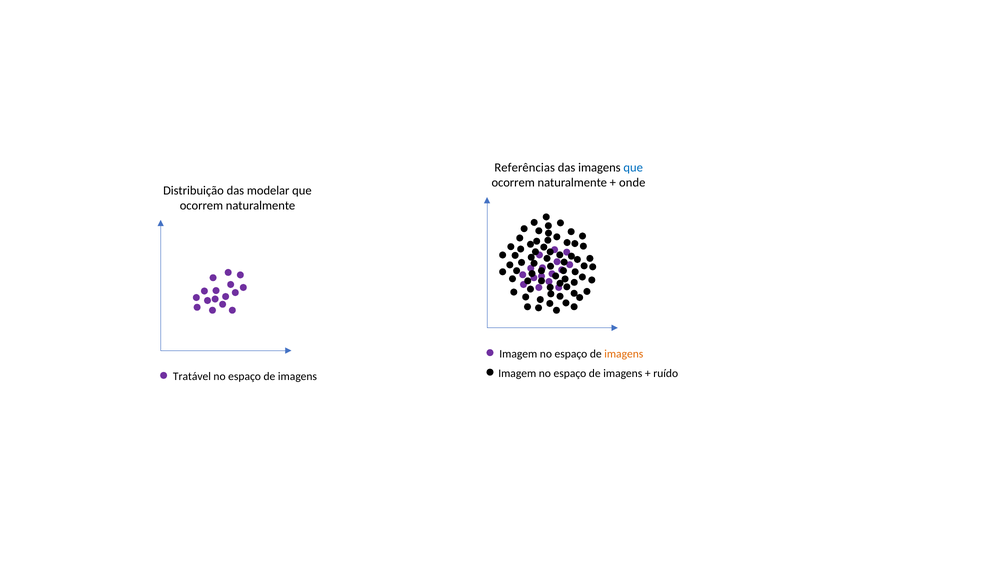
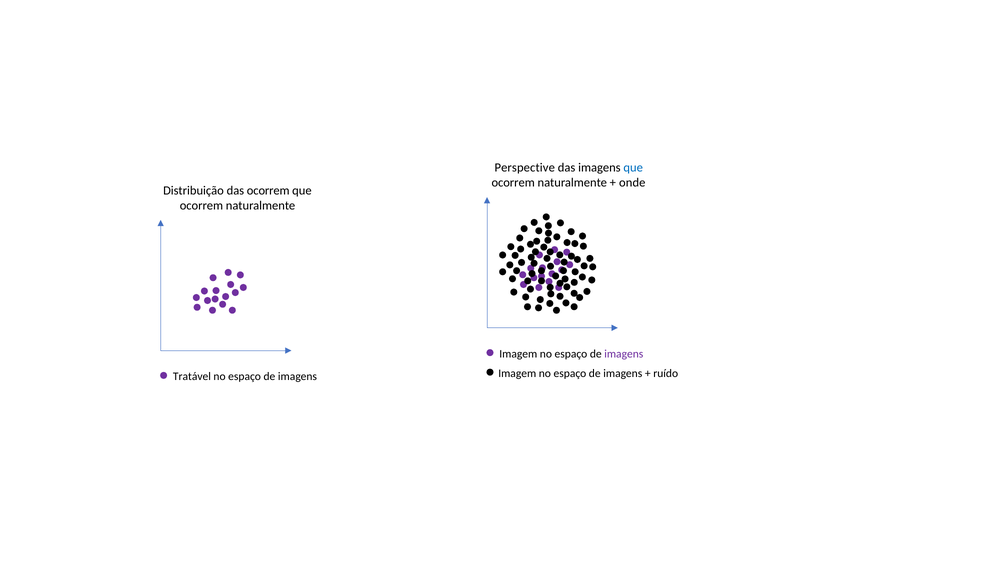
Referências: Referências -> Perspective
das modelar: modelar -> ocorrem
imagens at (624, 354) colour: orange -> purple
